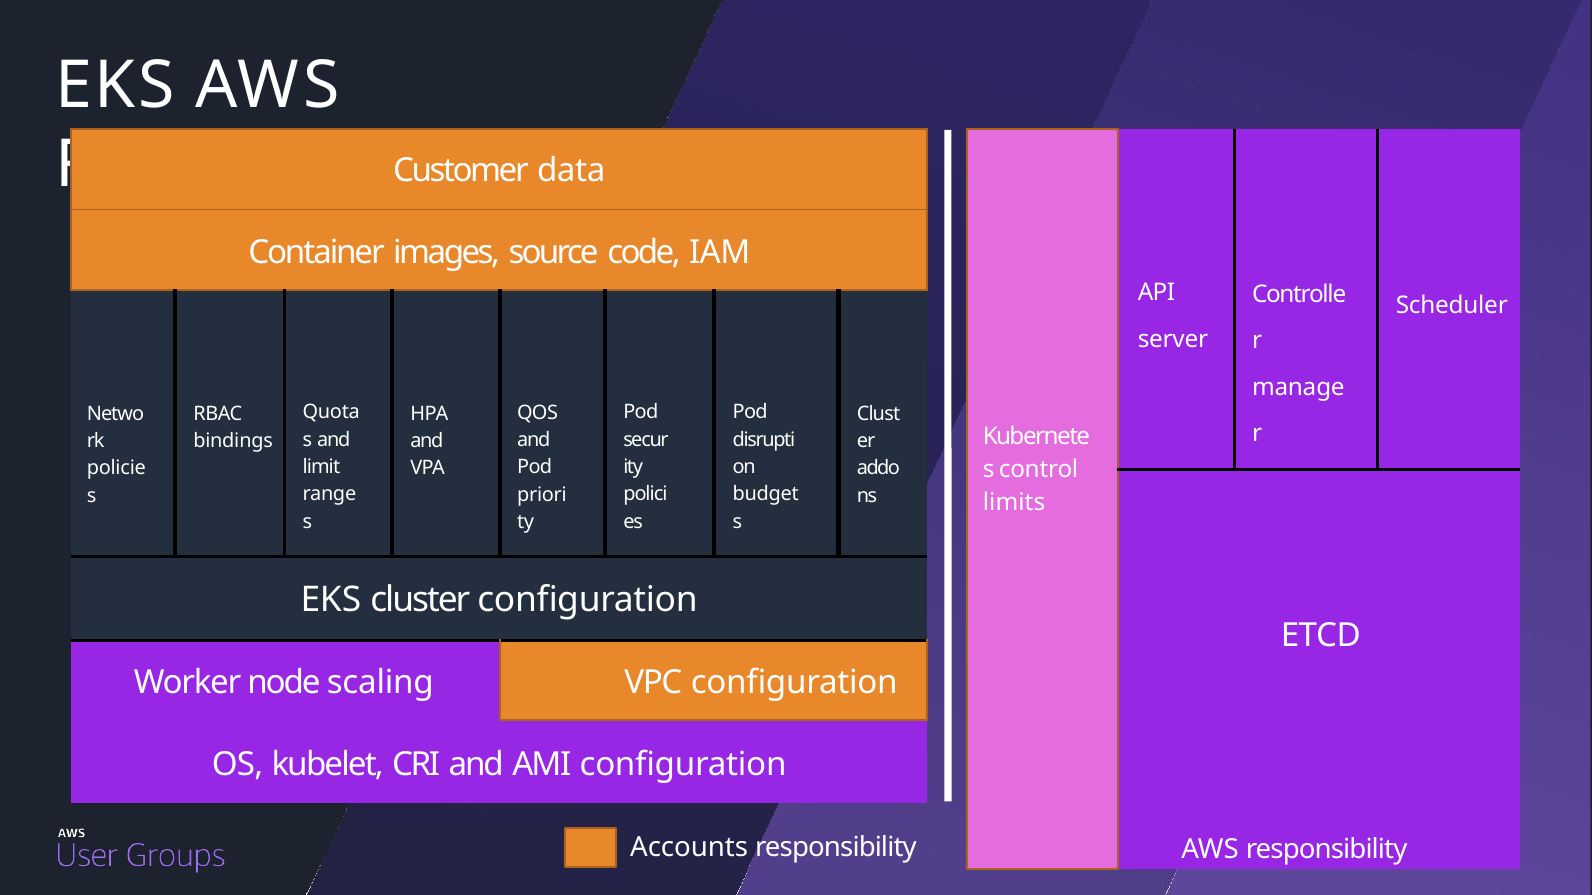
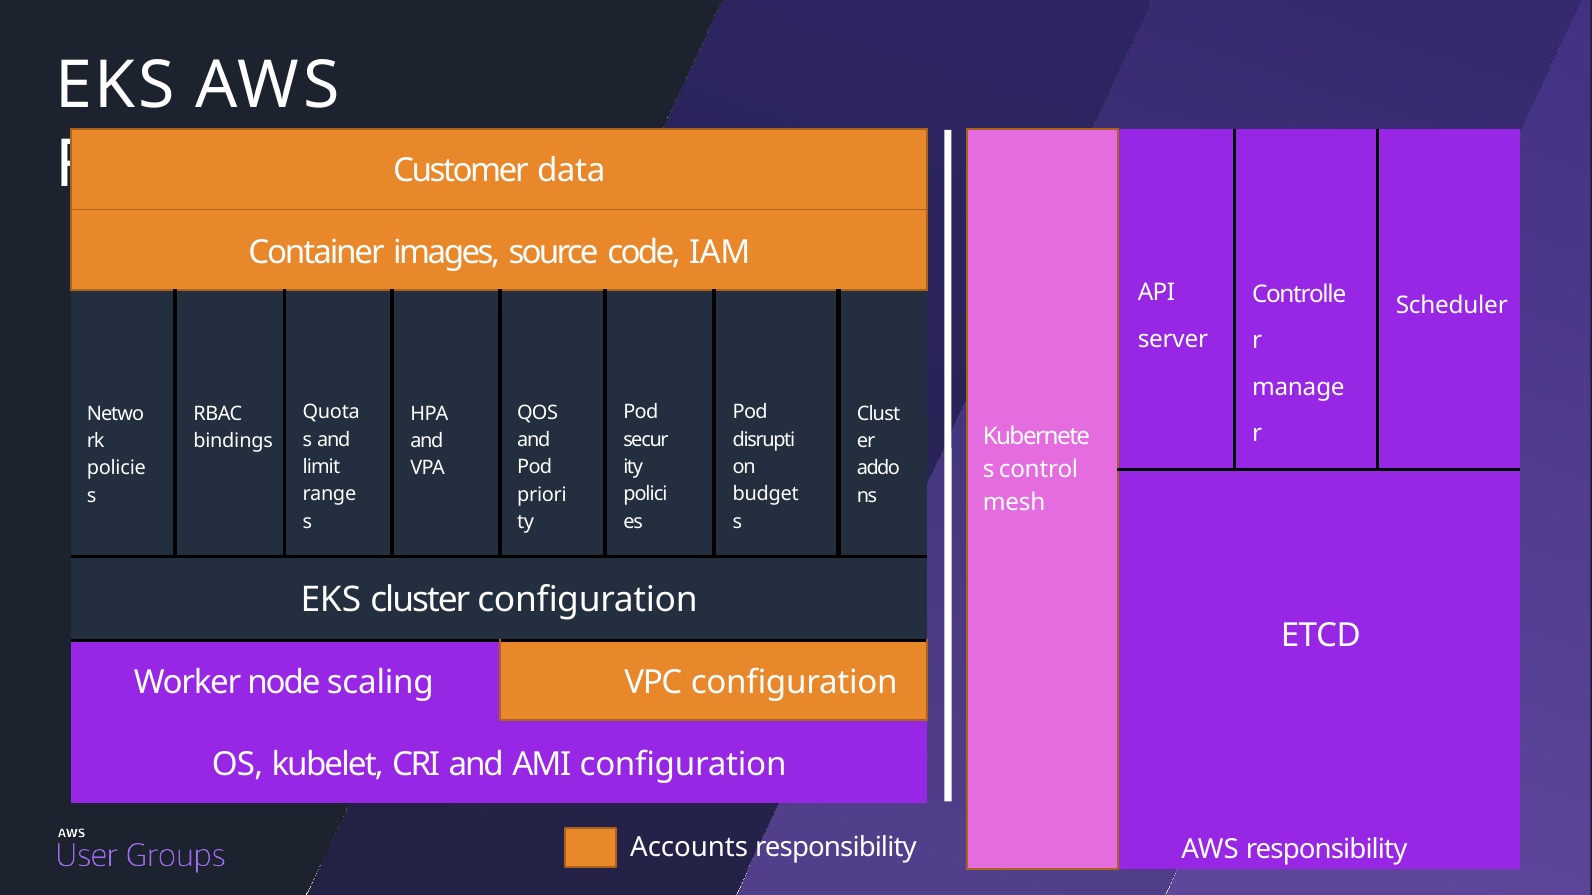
limits: limits -> mesh
